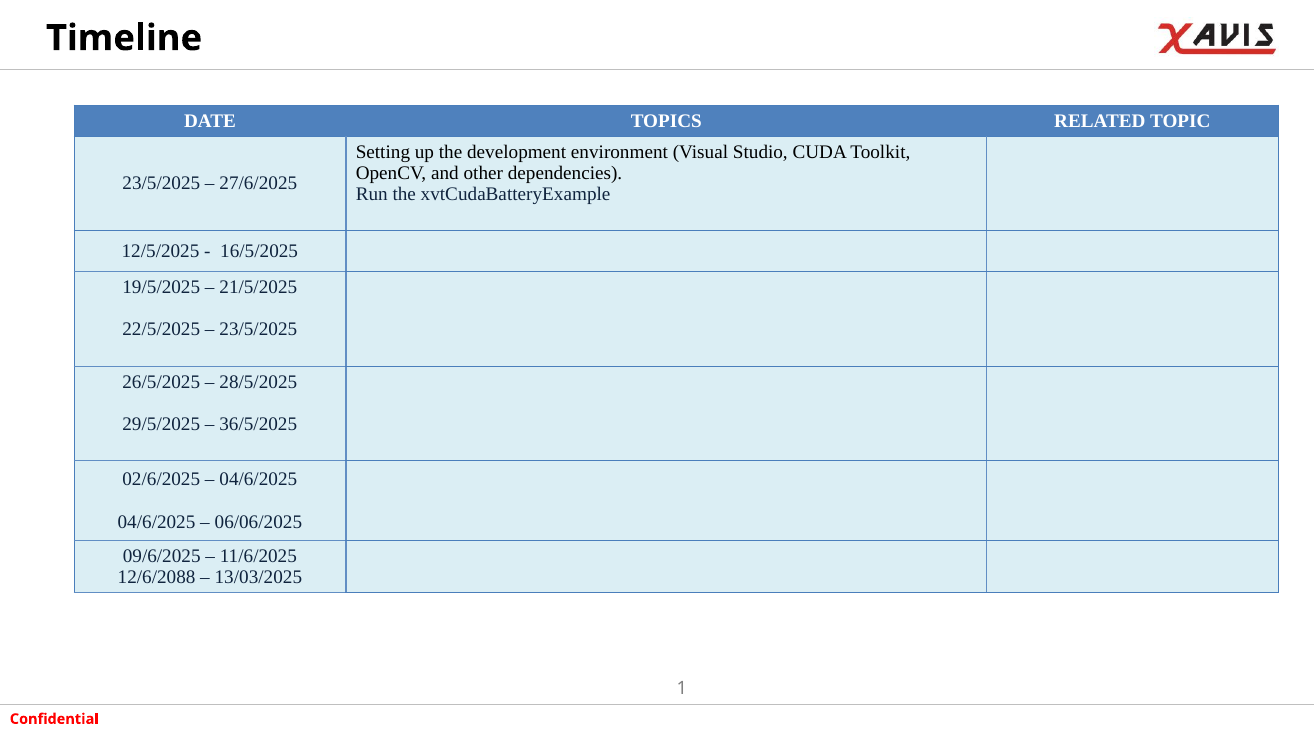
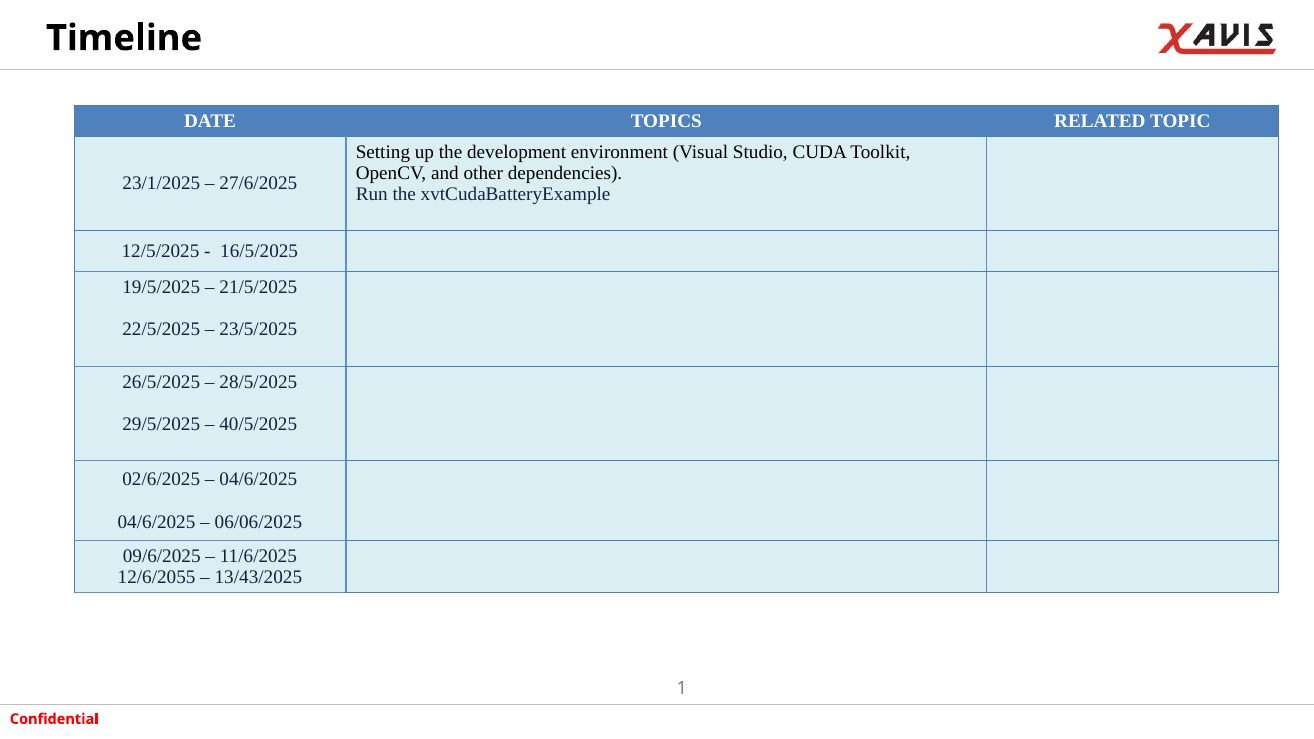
23/5/2025 at (161, 184): 23/5/2025 -> 23/1/2025
36/5/2025: 36/5/2025 -> 40/5/2025
12/6/2088: 12/6/2088 -> 12/6/2055
13/03/2025: 13/03/2025 -> 13/43/2025
